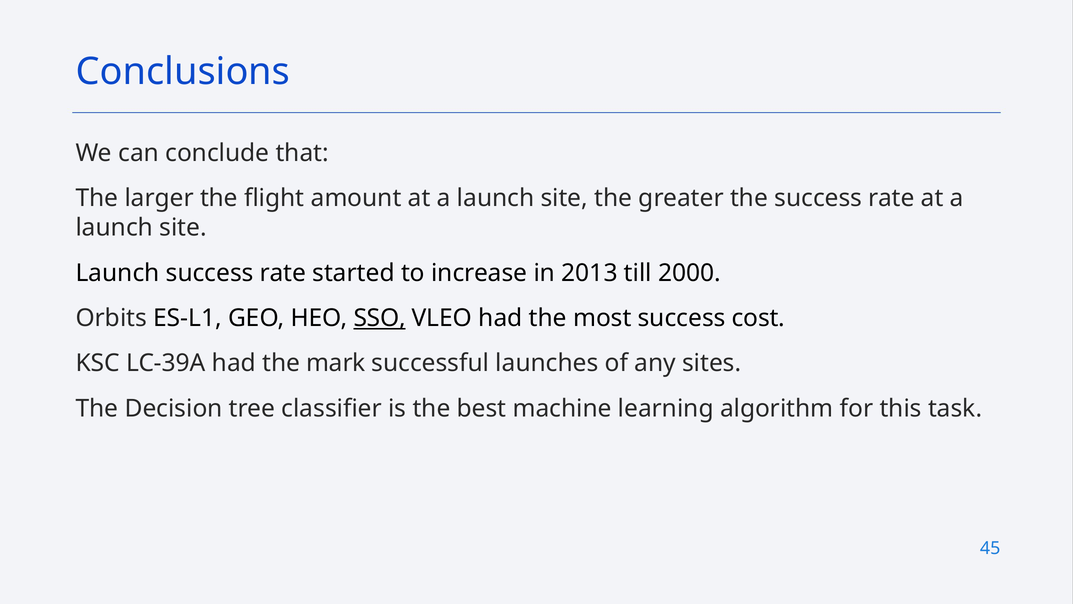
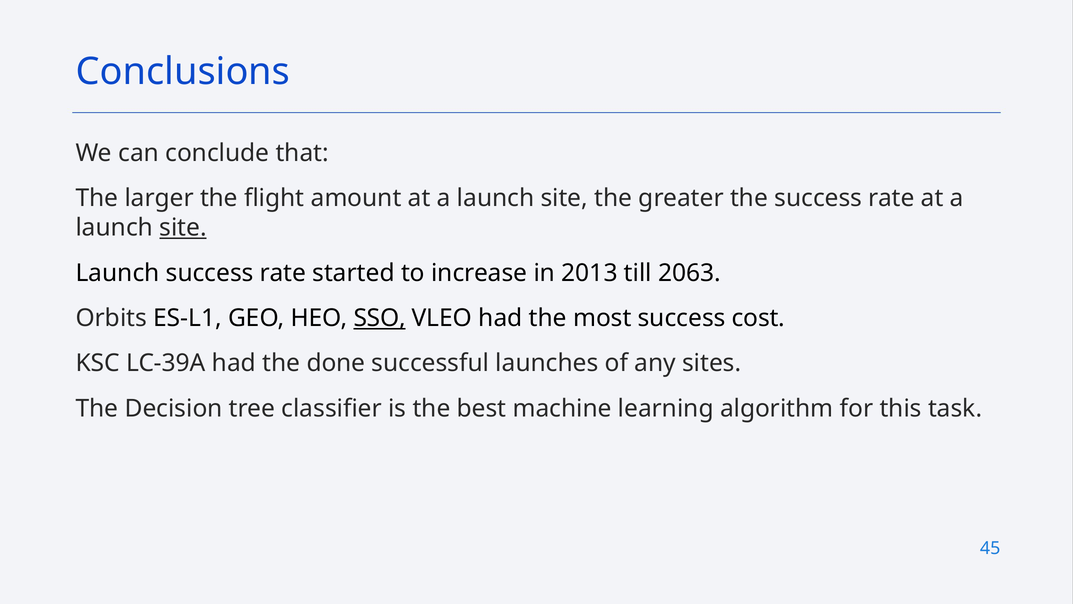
site at (183, 228) underline: none -> present
2000: 2000 -> 2063
mark: mark -> done
